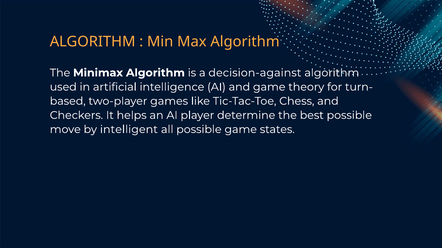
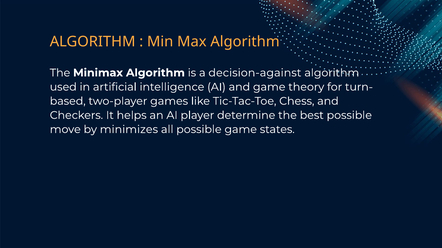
intelligent: intelligent -> minimizes
